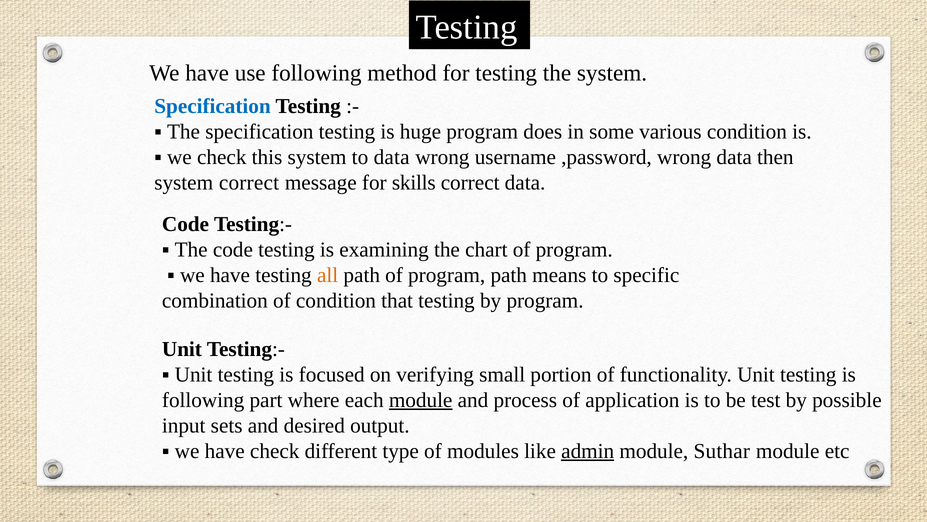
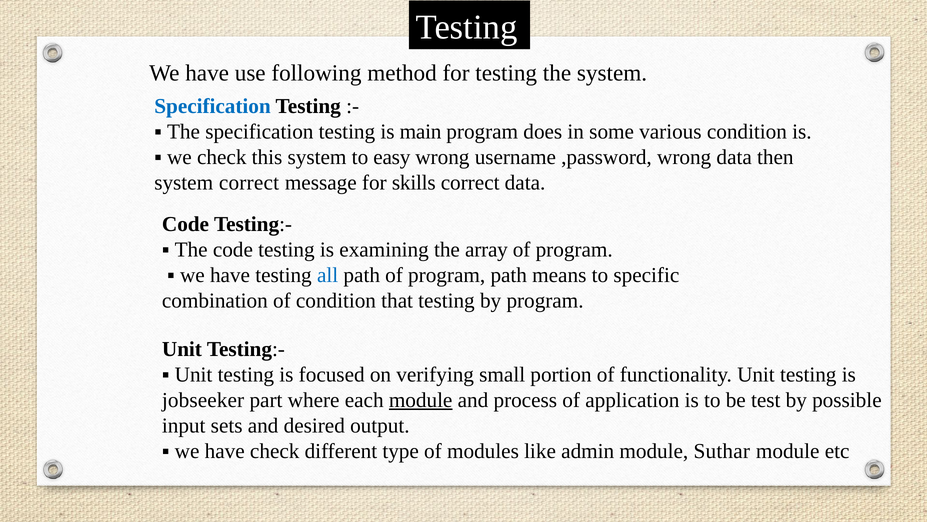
huge: huge -> main
to data: data -> easy
chart: chart -> array
all colour: orange -> blue
following at (203, 400): following -> jobseeker
admin underline: present -> none
